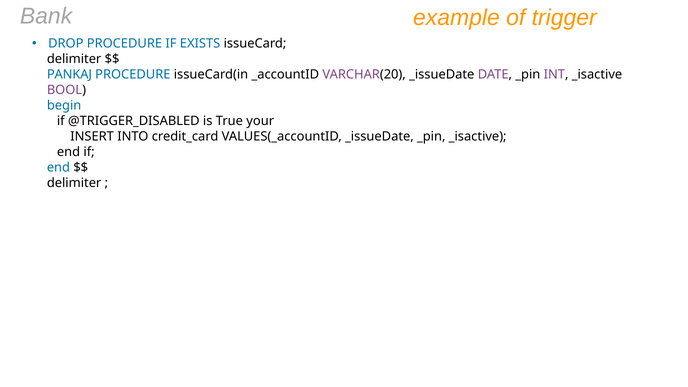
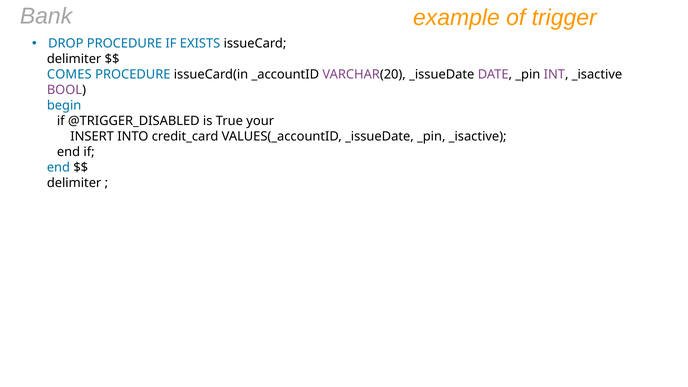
PANKAJ: PANKAJ -> COMES
